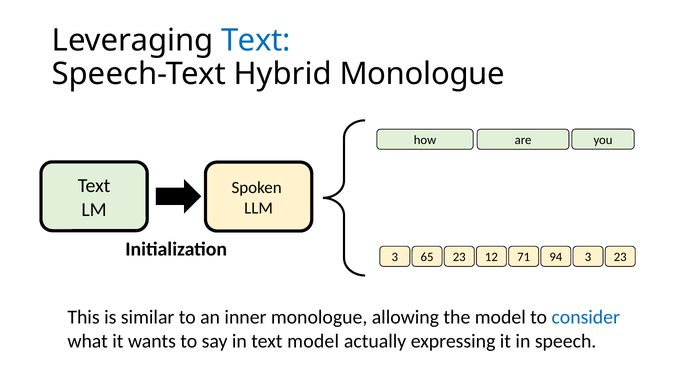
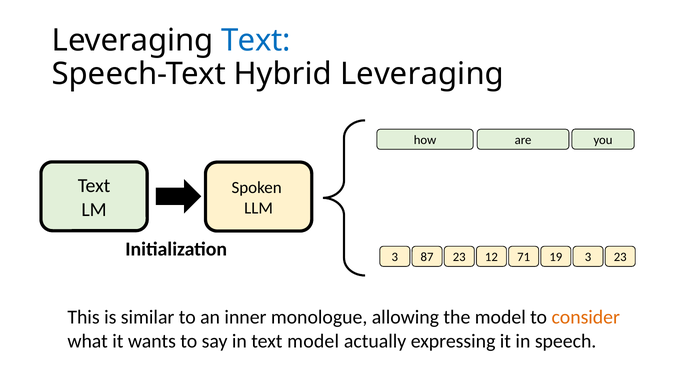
Hybrid Monologue: Monologue -> Leveraging
65: 65 -> 87
94: 94 -> 19
consider colour: blue -> orange
